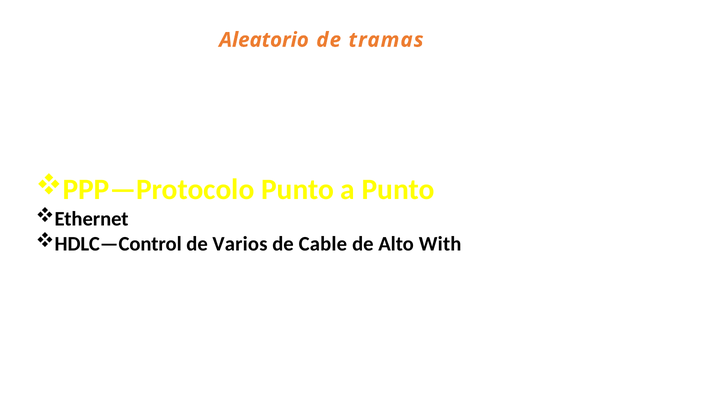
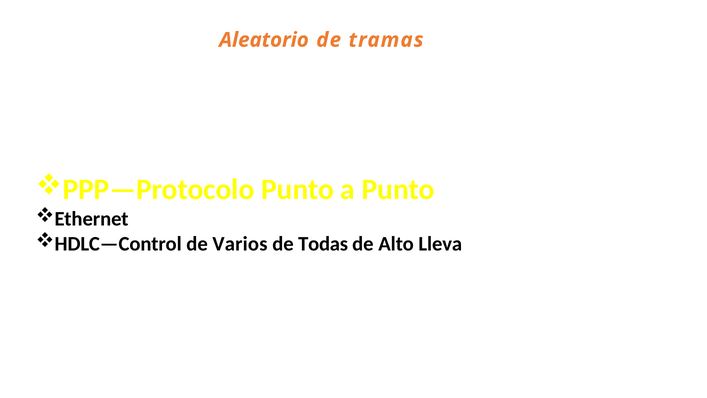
Cable: Cable -> Todas
With: With -> Lleva
